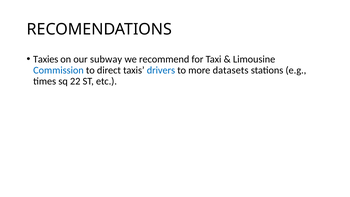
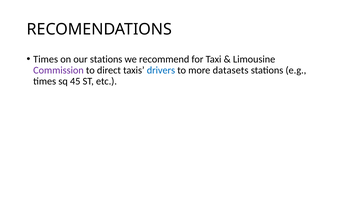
Taxies at (46, 59): Taxies -> Times
our subway: subway -> stations
Commission colour: blue -> purple
22: 22 -> 45
